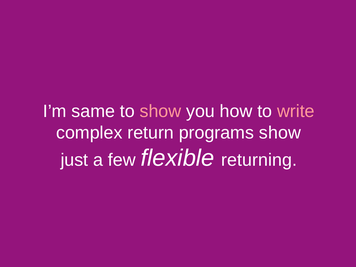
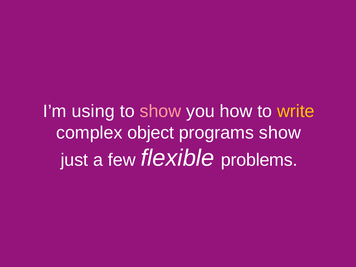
same: same -> using
write colour: pink -> yellow
return: return -> object
returning: returning -> problems
